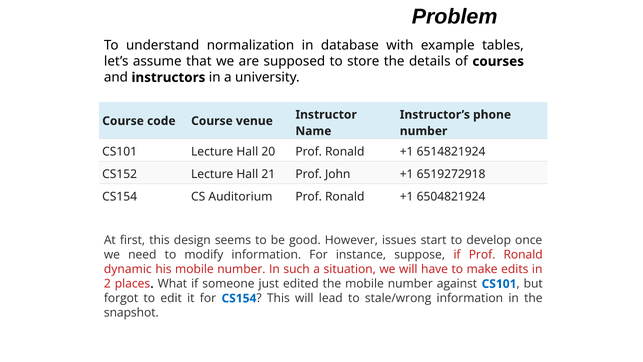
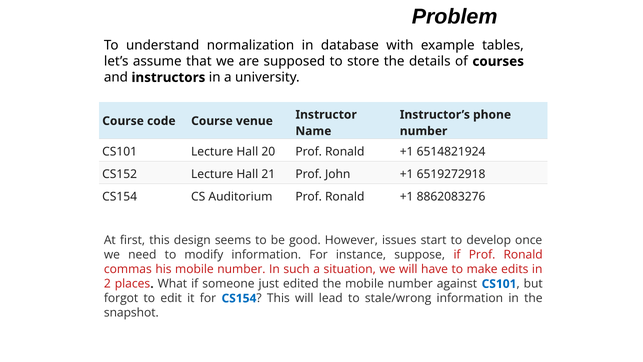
6504821924: 6504821924 -> 8862083276
dynamic: dynamic -> commas
